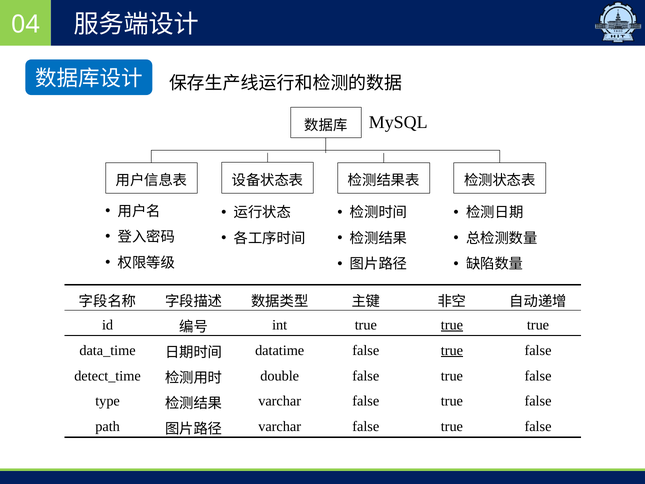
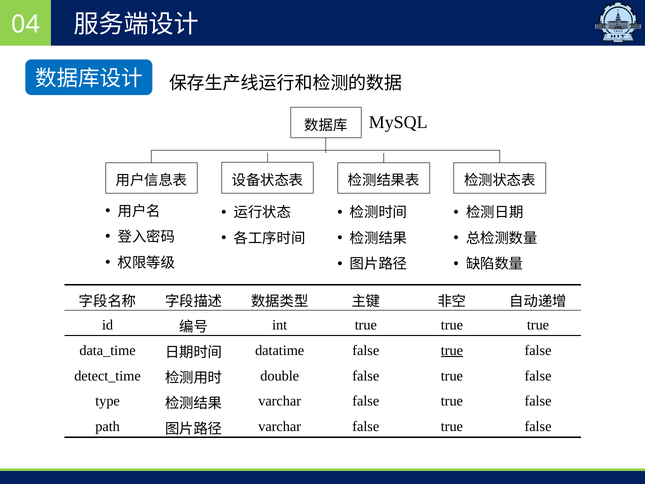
true at (452, 325) underline: present -> none
